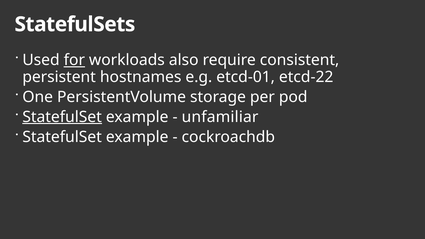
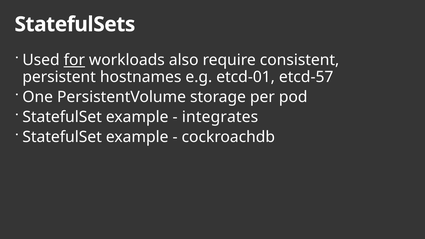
etcd-22: etcd-22 -> etcd-57
StatefulSet at (62, 117) underline: present -> none
unfamiliar: unfamiliar -> integrates
